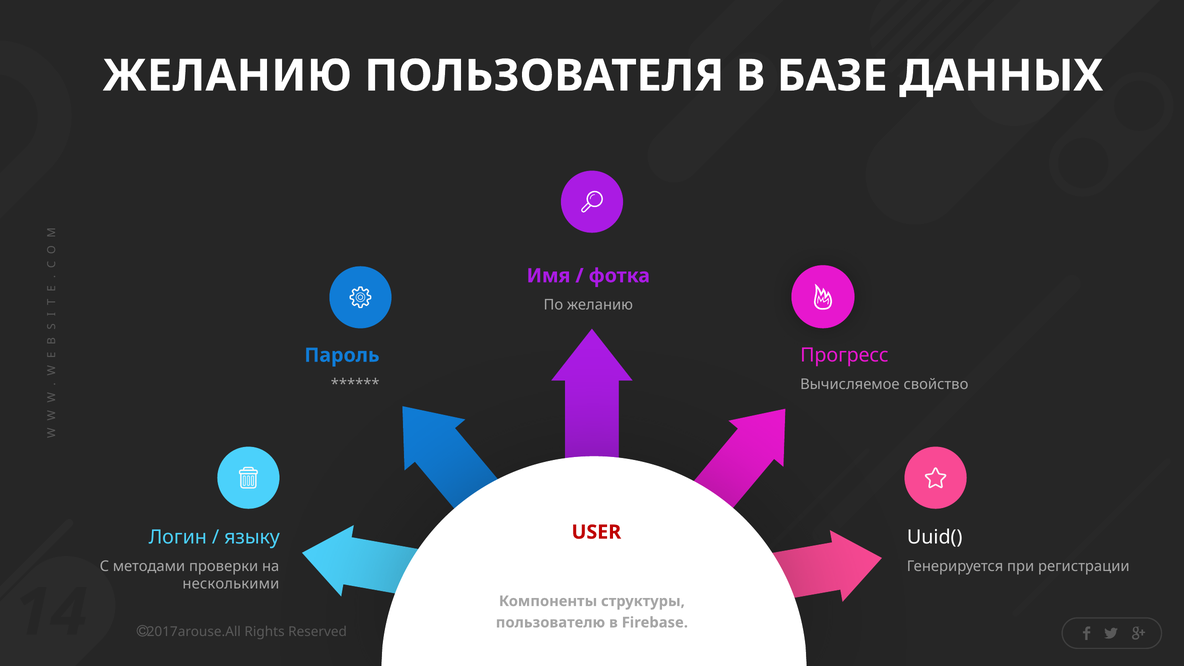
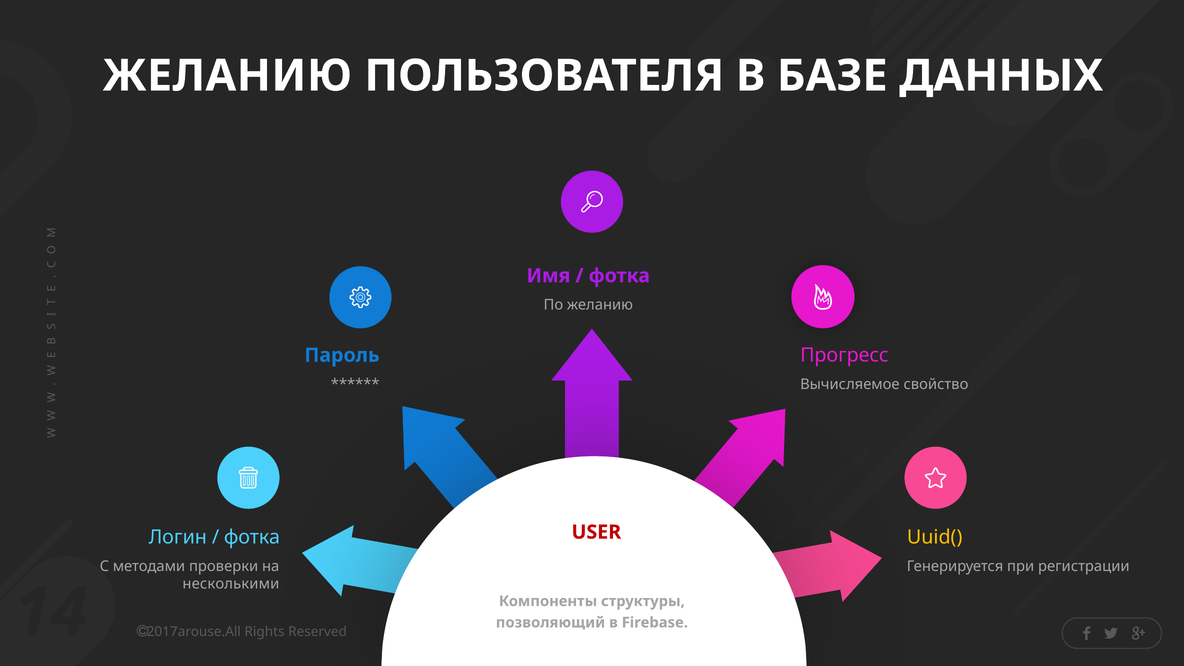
языку at (252, 537): языку -> фотка
Uuid( colour: white -> yellow
пользователю: пользователю -> позволяющий
